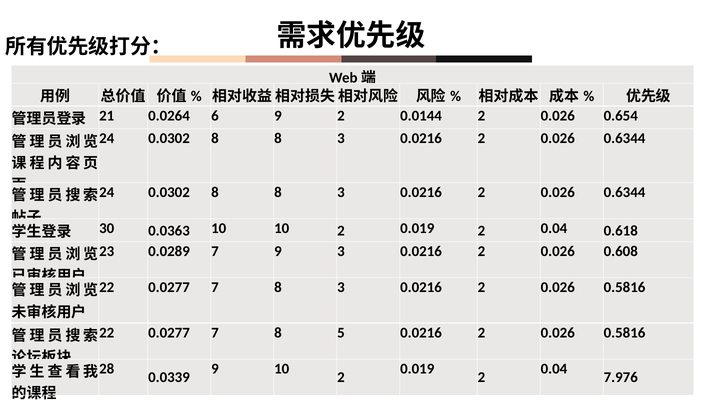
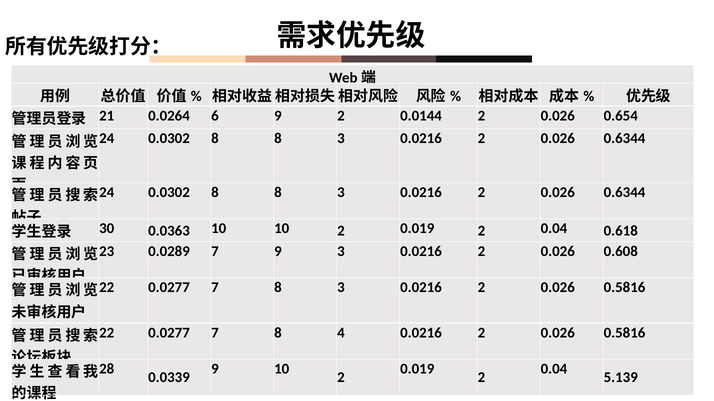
5: 5 -> 4
7.976: 7.976 -> 5.139
